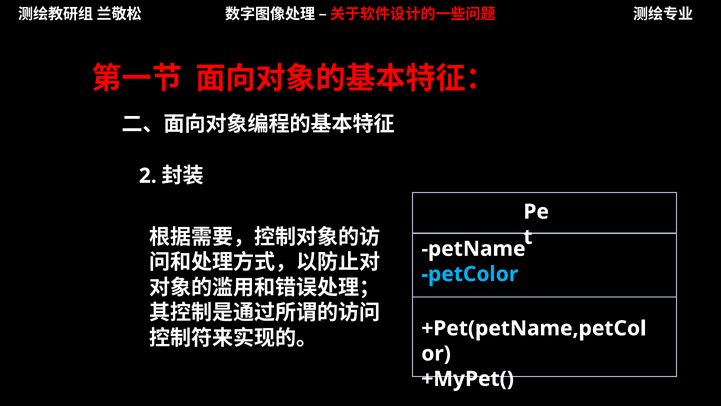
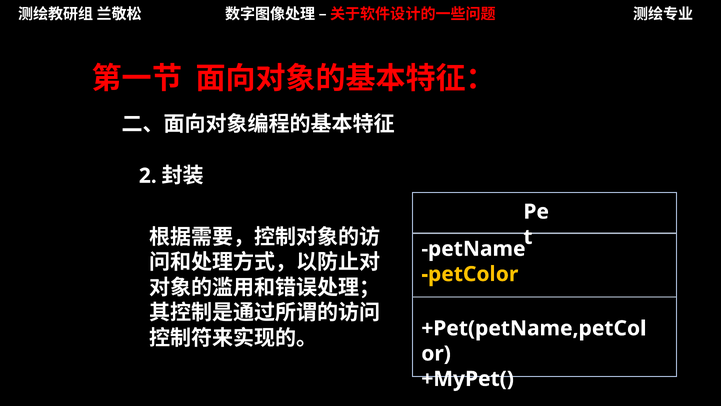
petColor colour: light blue -> yellow
